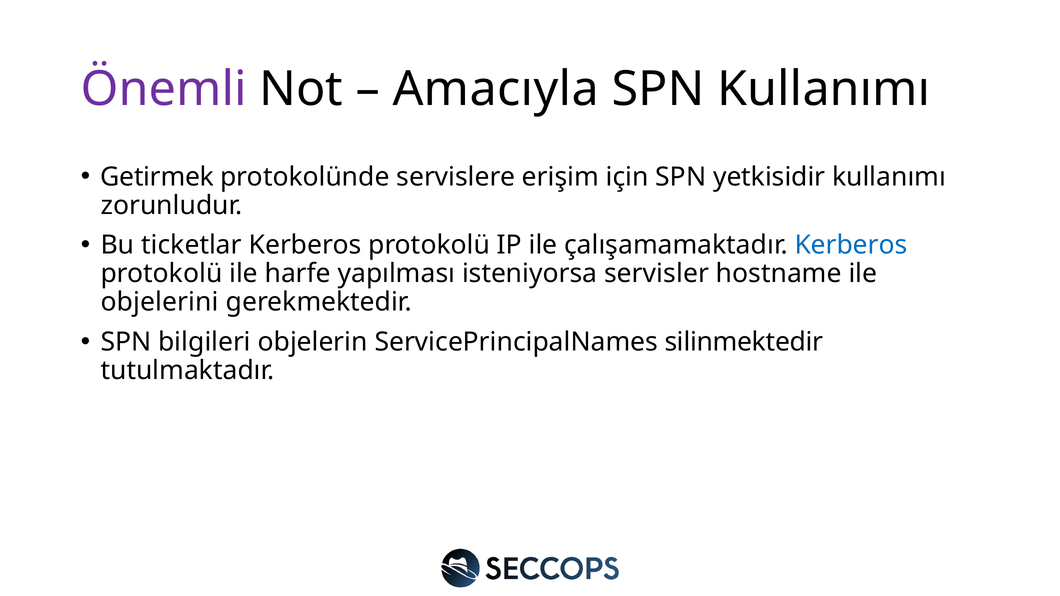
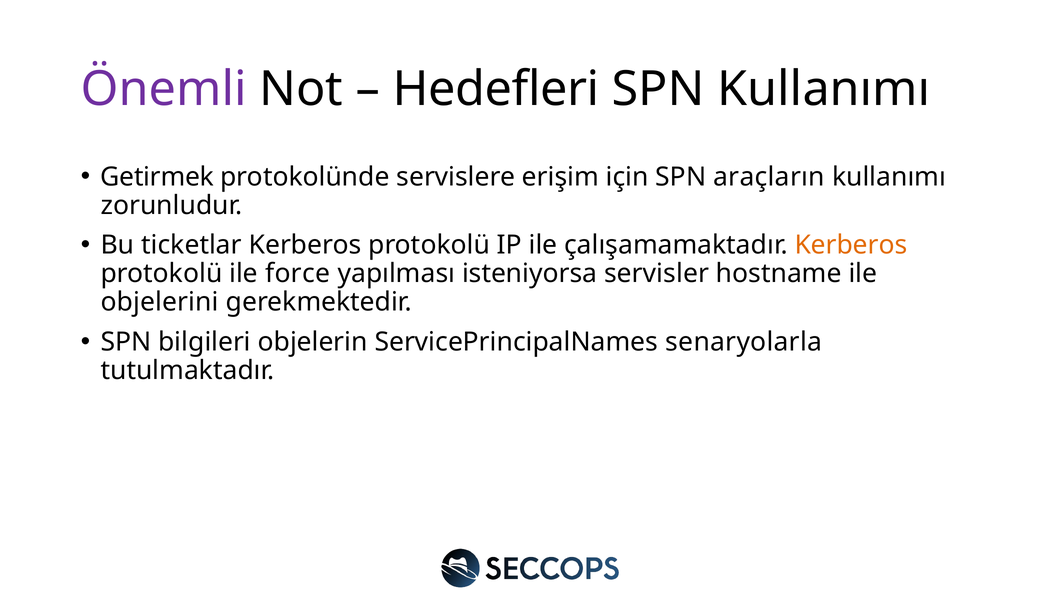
Amacıyla: Amacıyla -> Hedefleri
yetkisidir: yetkisidir -> araçların
Kerberos at (851, 245) colour: blue -> orange
harfe: harfe -> force
silinmektedir: silinmektedir -> senaryolarla
